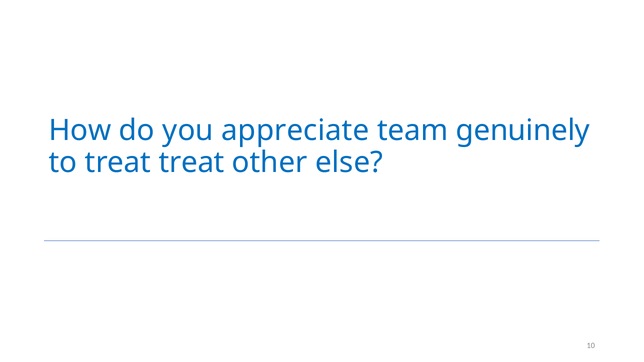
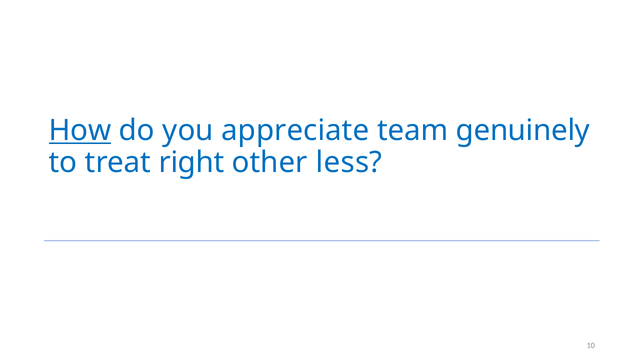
How underline: none -> present
treat treat: treat -> right
else: else -> less
